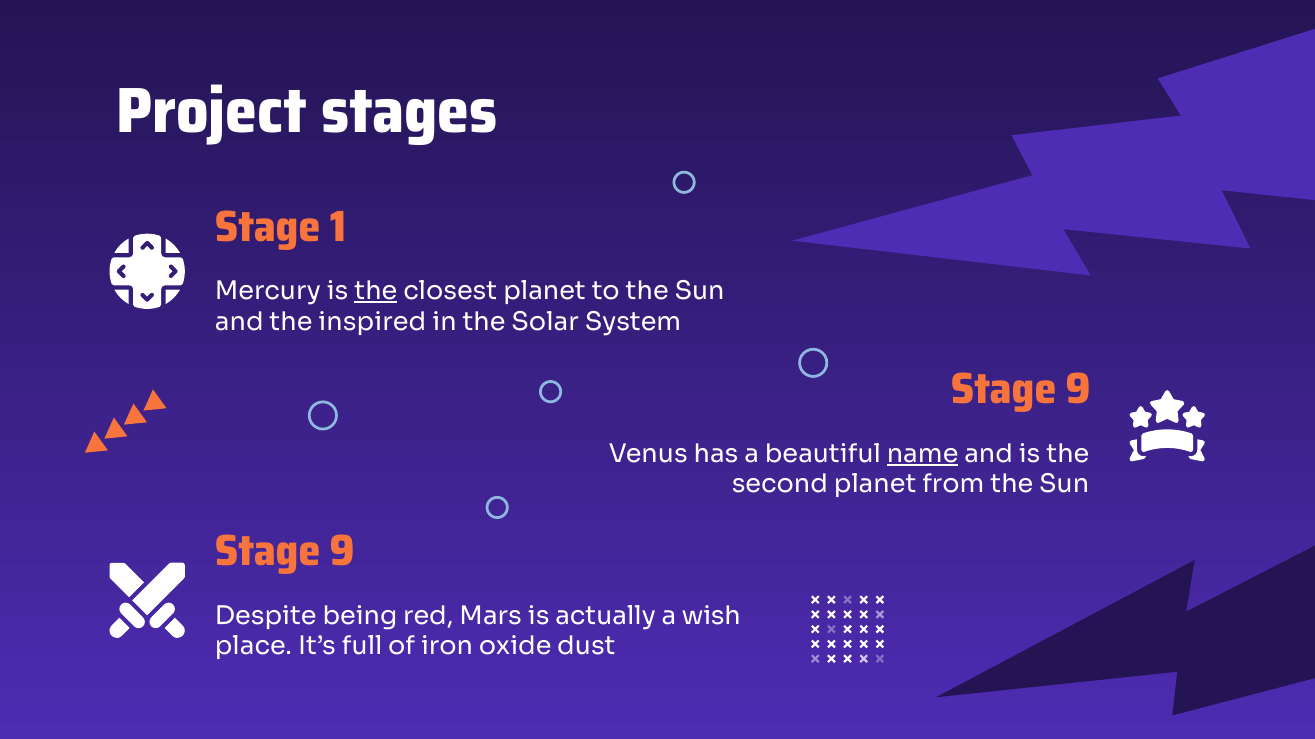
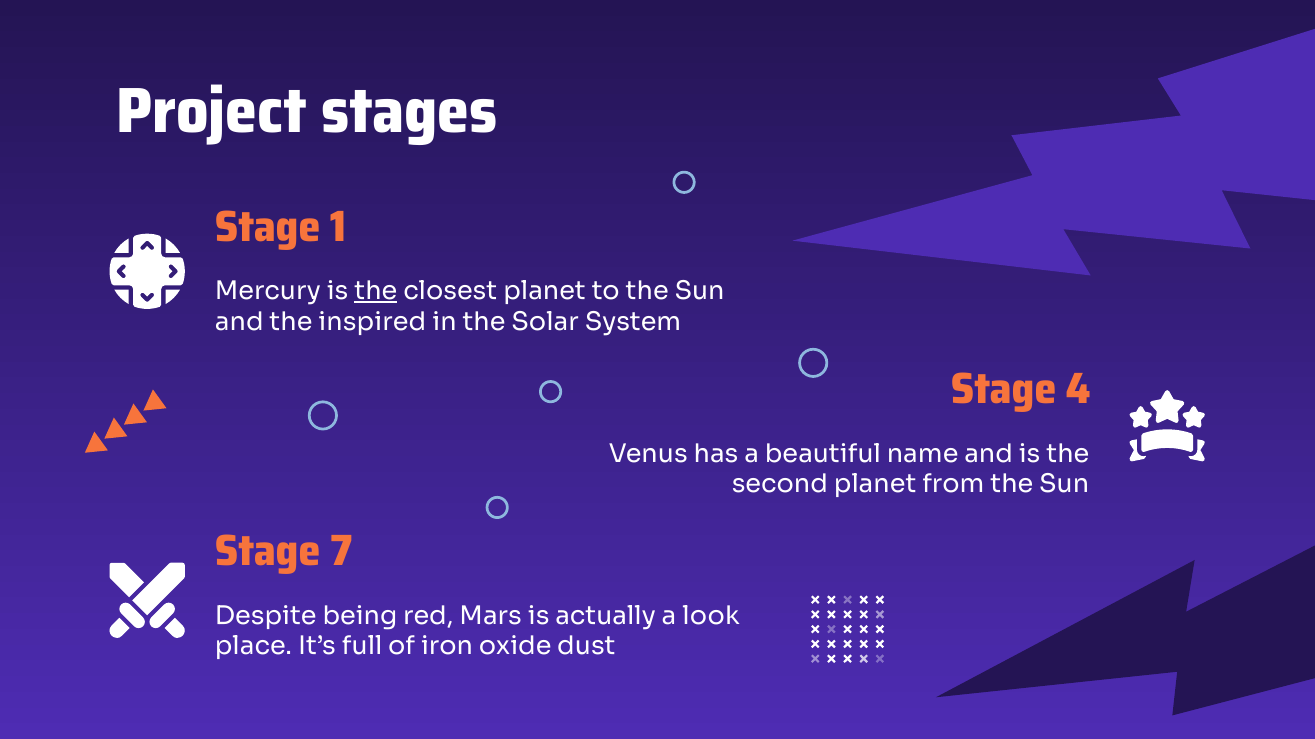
9 at (1078, 390): 9 -> 4
name underline: present -> none
9 at (342, 552): 9 -> 7
wish: wish -> look
